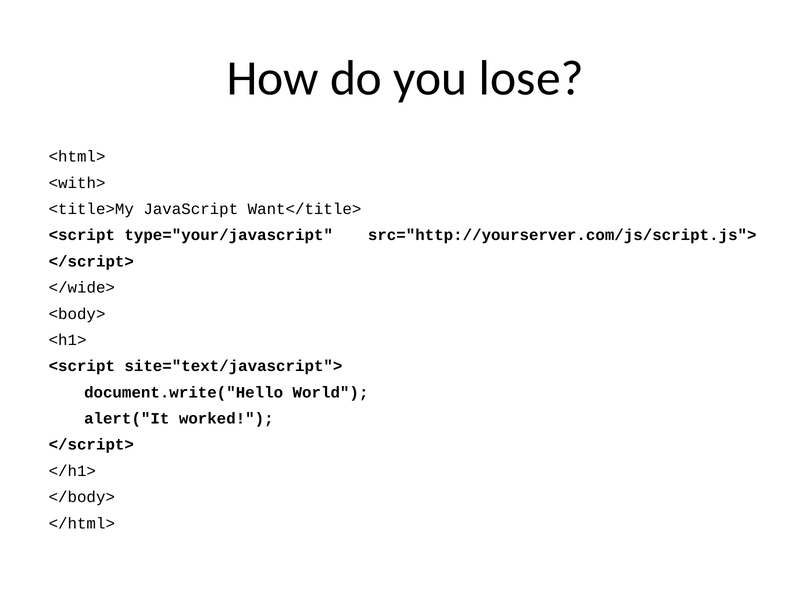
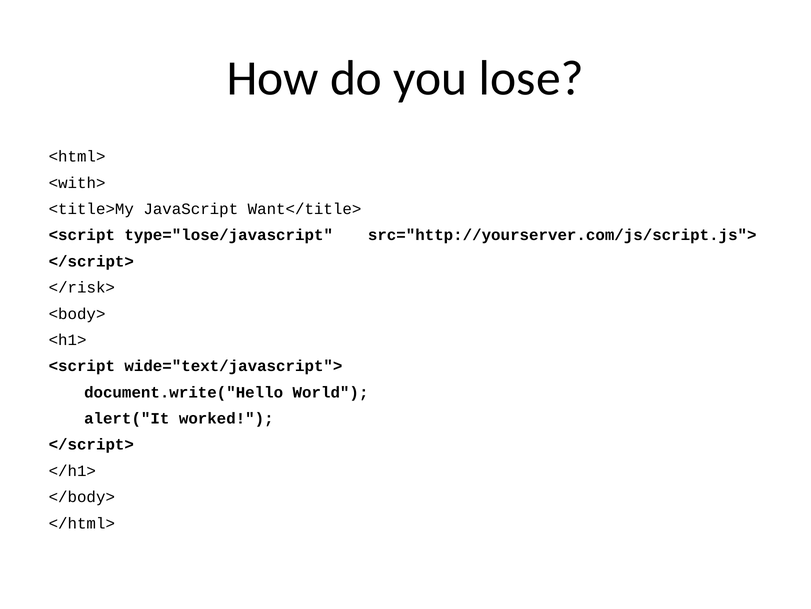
type="your/javascript: type="your/javascript -> type="lose/javascript
</wide>: </wide> -> </risk>
site="text/javascript">: site="text/javascript"> -> wide="text/javascript">
